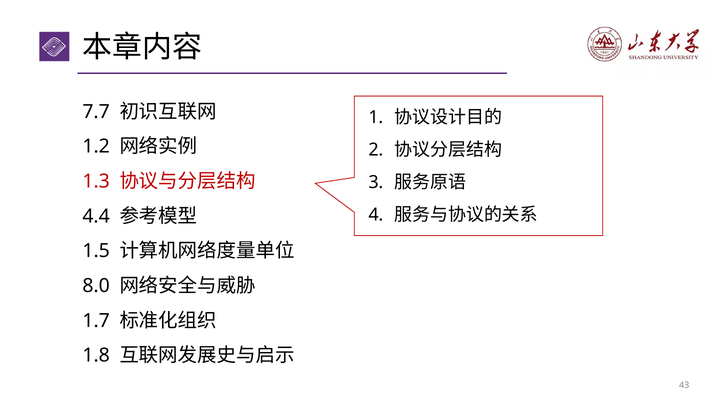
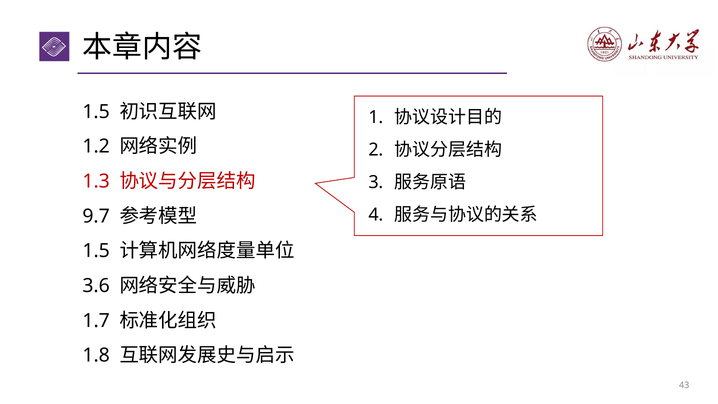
7.7 at (96, 112): 7.7 -> 1.5
4.4: 4.4 -> 9.7
8.0: 8.0 -> 3.6
